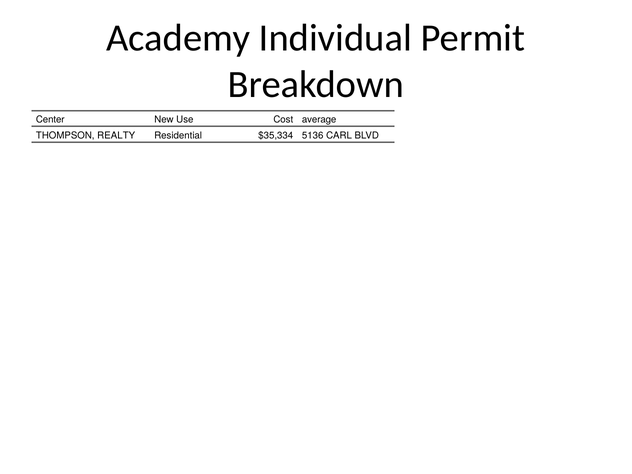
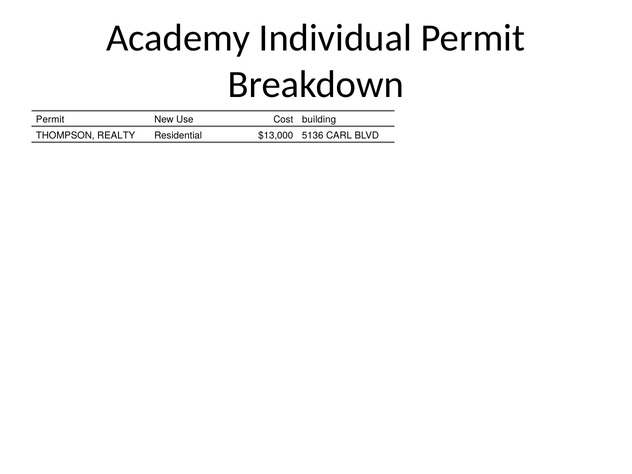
Center at (50, 120): Center -> Permit
average: average -> building
$35,334: $35,334 -> $13,000
